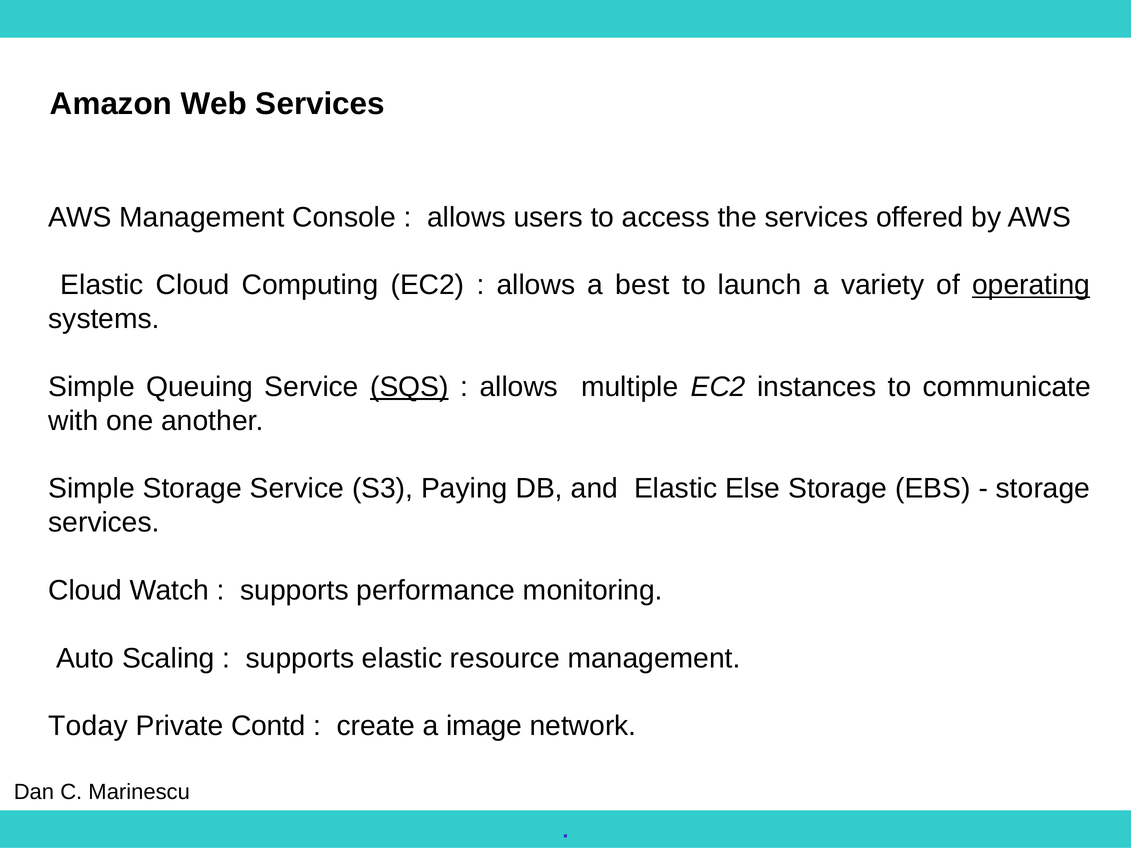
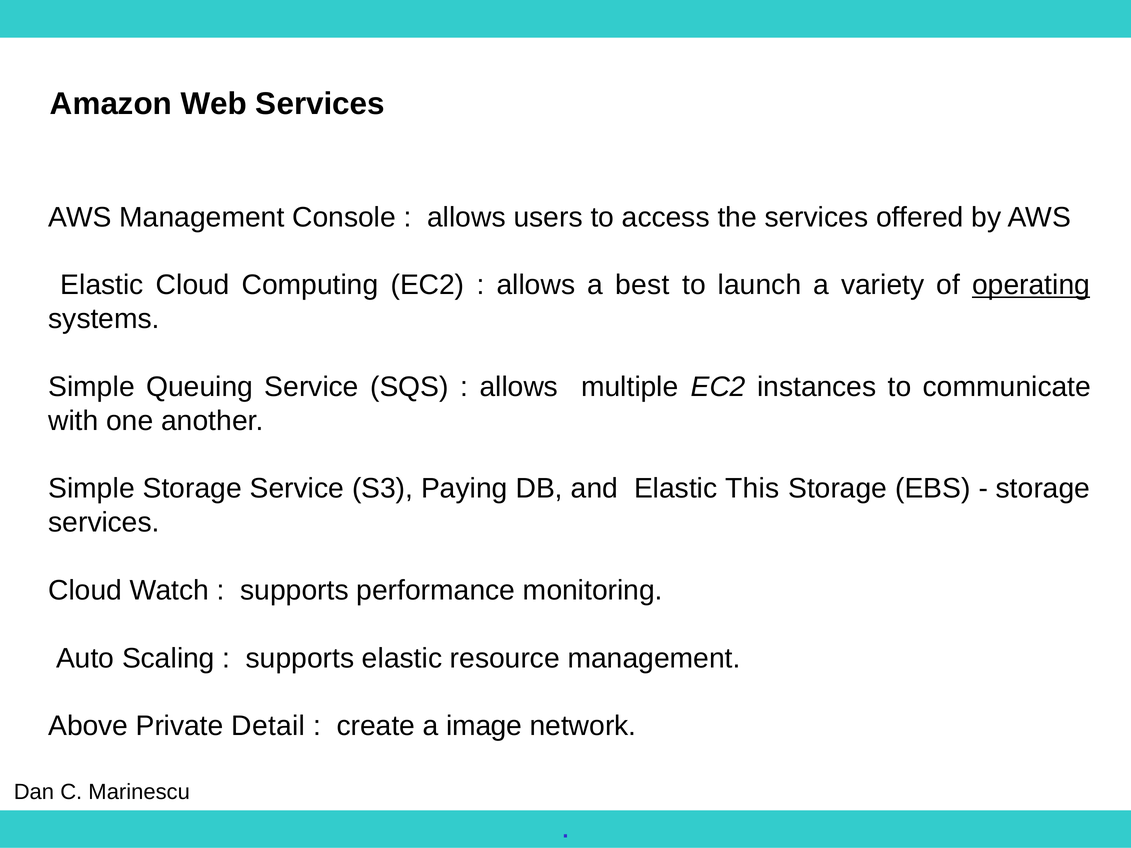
SQS underline: present -> none
Else: Else -> This
Today: Today -> Above
Contd: Contd -> Detail
